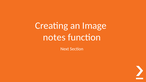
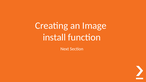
notes: notes -> install
